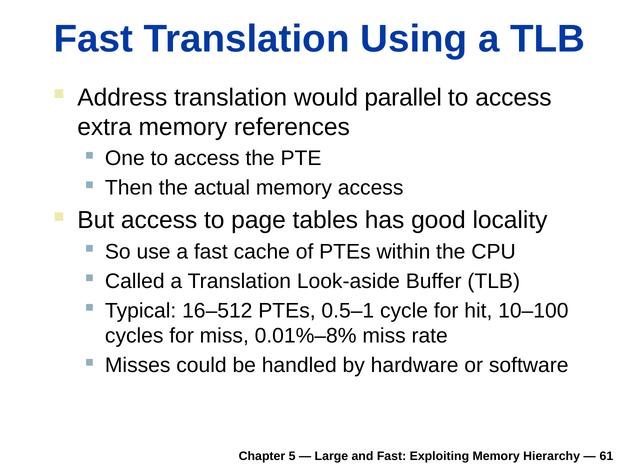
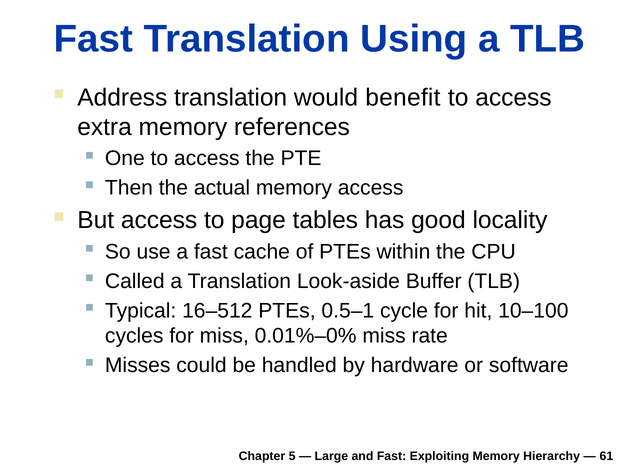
parallel: parallel -> benefit
0.01%–8%: 0.01%–8% -> 0.01%–0%
